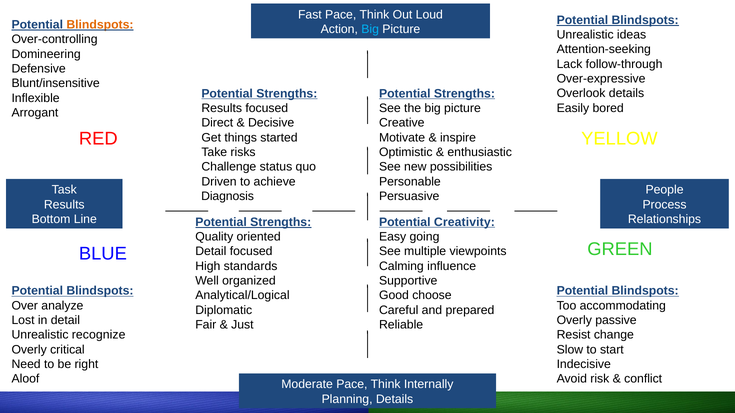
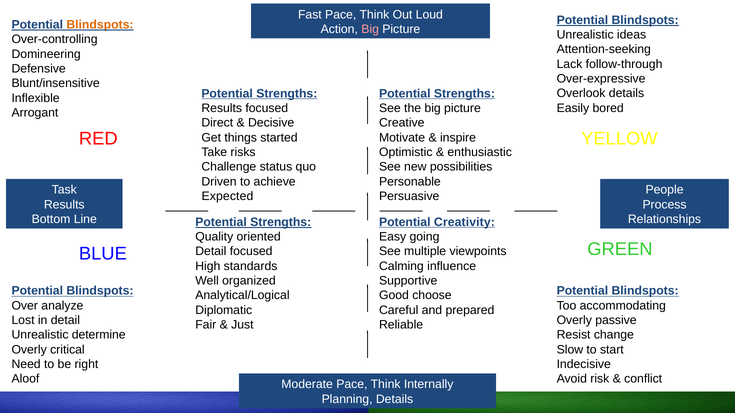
Big at (370, 29) colour: light blue -> pink
Diagnosis: Diagnosis -> Expected
recognize: recognize -> determine
